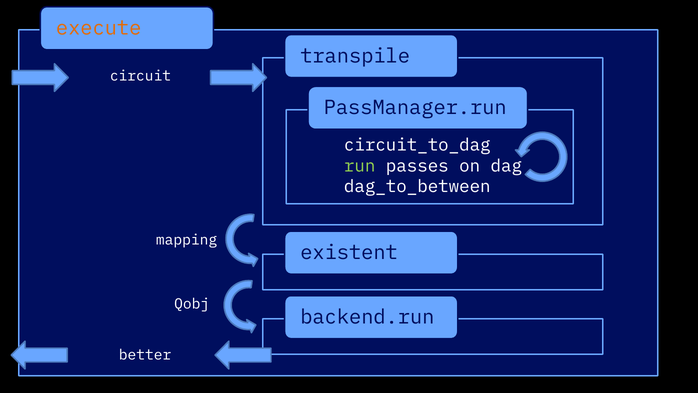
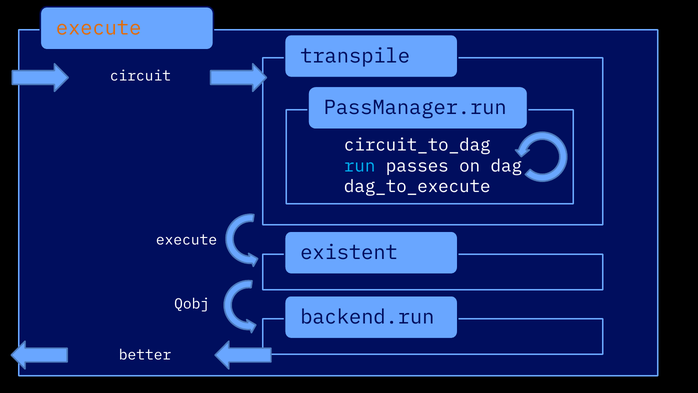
run colour: light green -> light blue
dag_to_between: dag_to_between -> dag_to_execute
mapping at (187, 240): mapping -> execute
